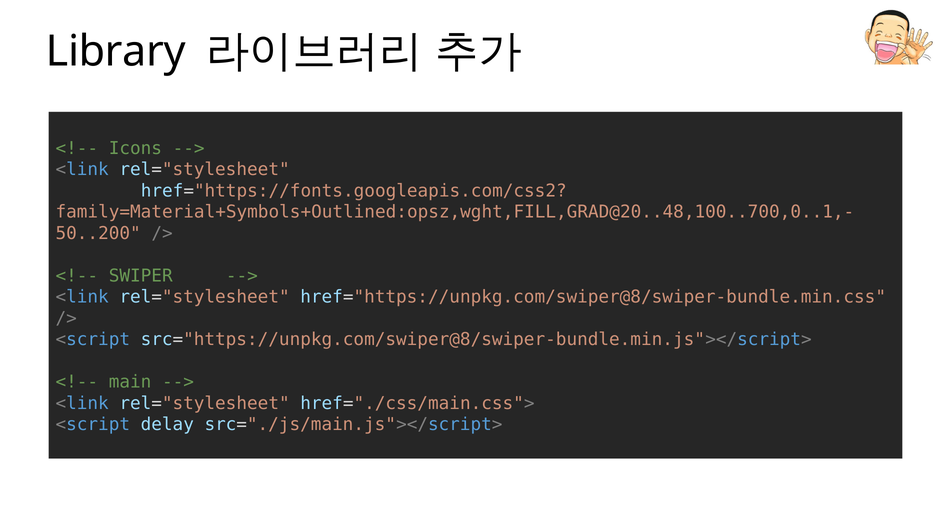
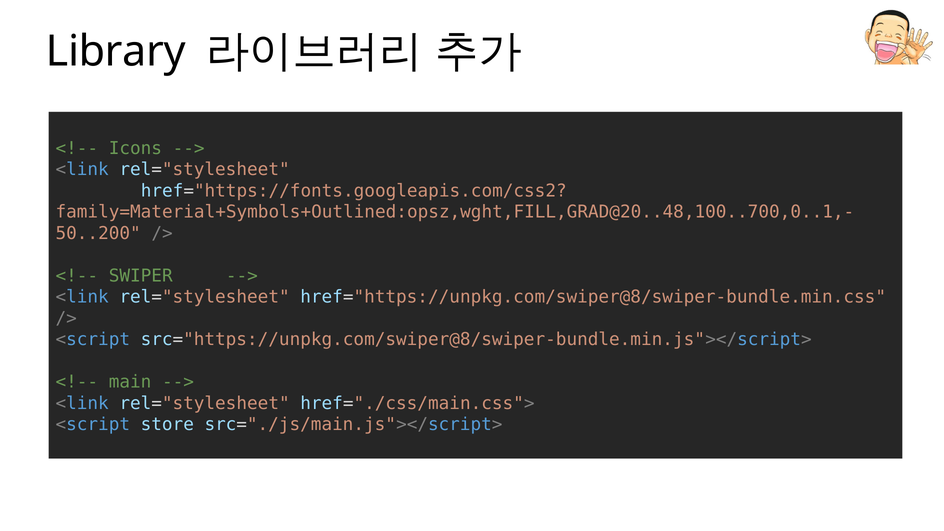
delay: delay -> store
